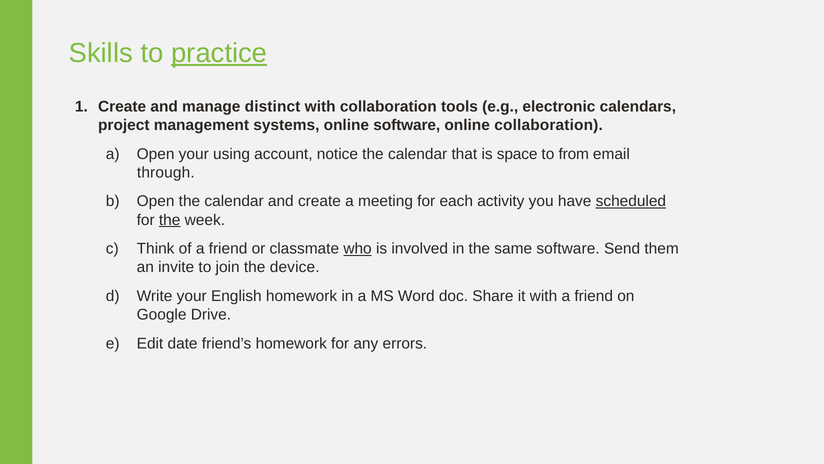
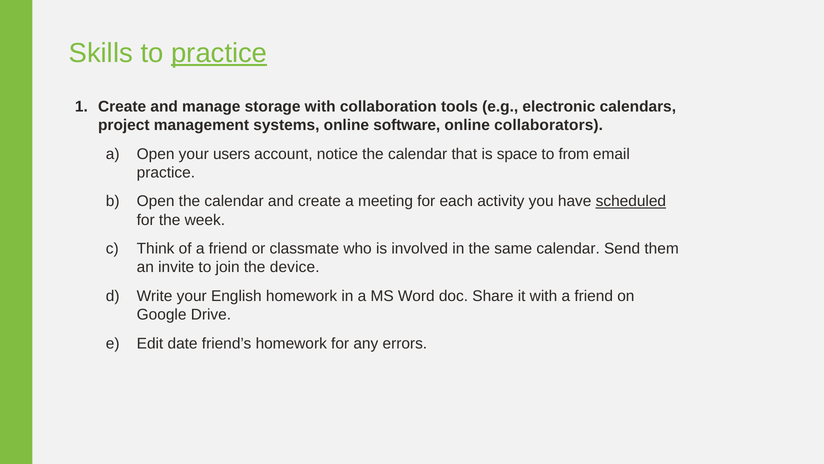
distinct: distinct -> storage
online collaboration: collaboration -> collaborators
using: using -> users
through at (166, 172): through -> practice
the at (170, 220) underline: present -> none
who underline: present -> none
same software: software -> calendar
